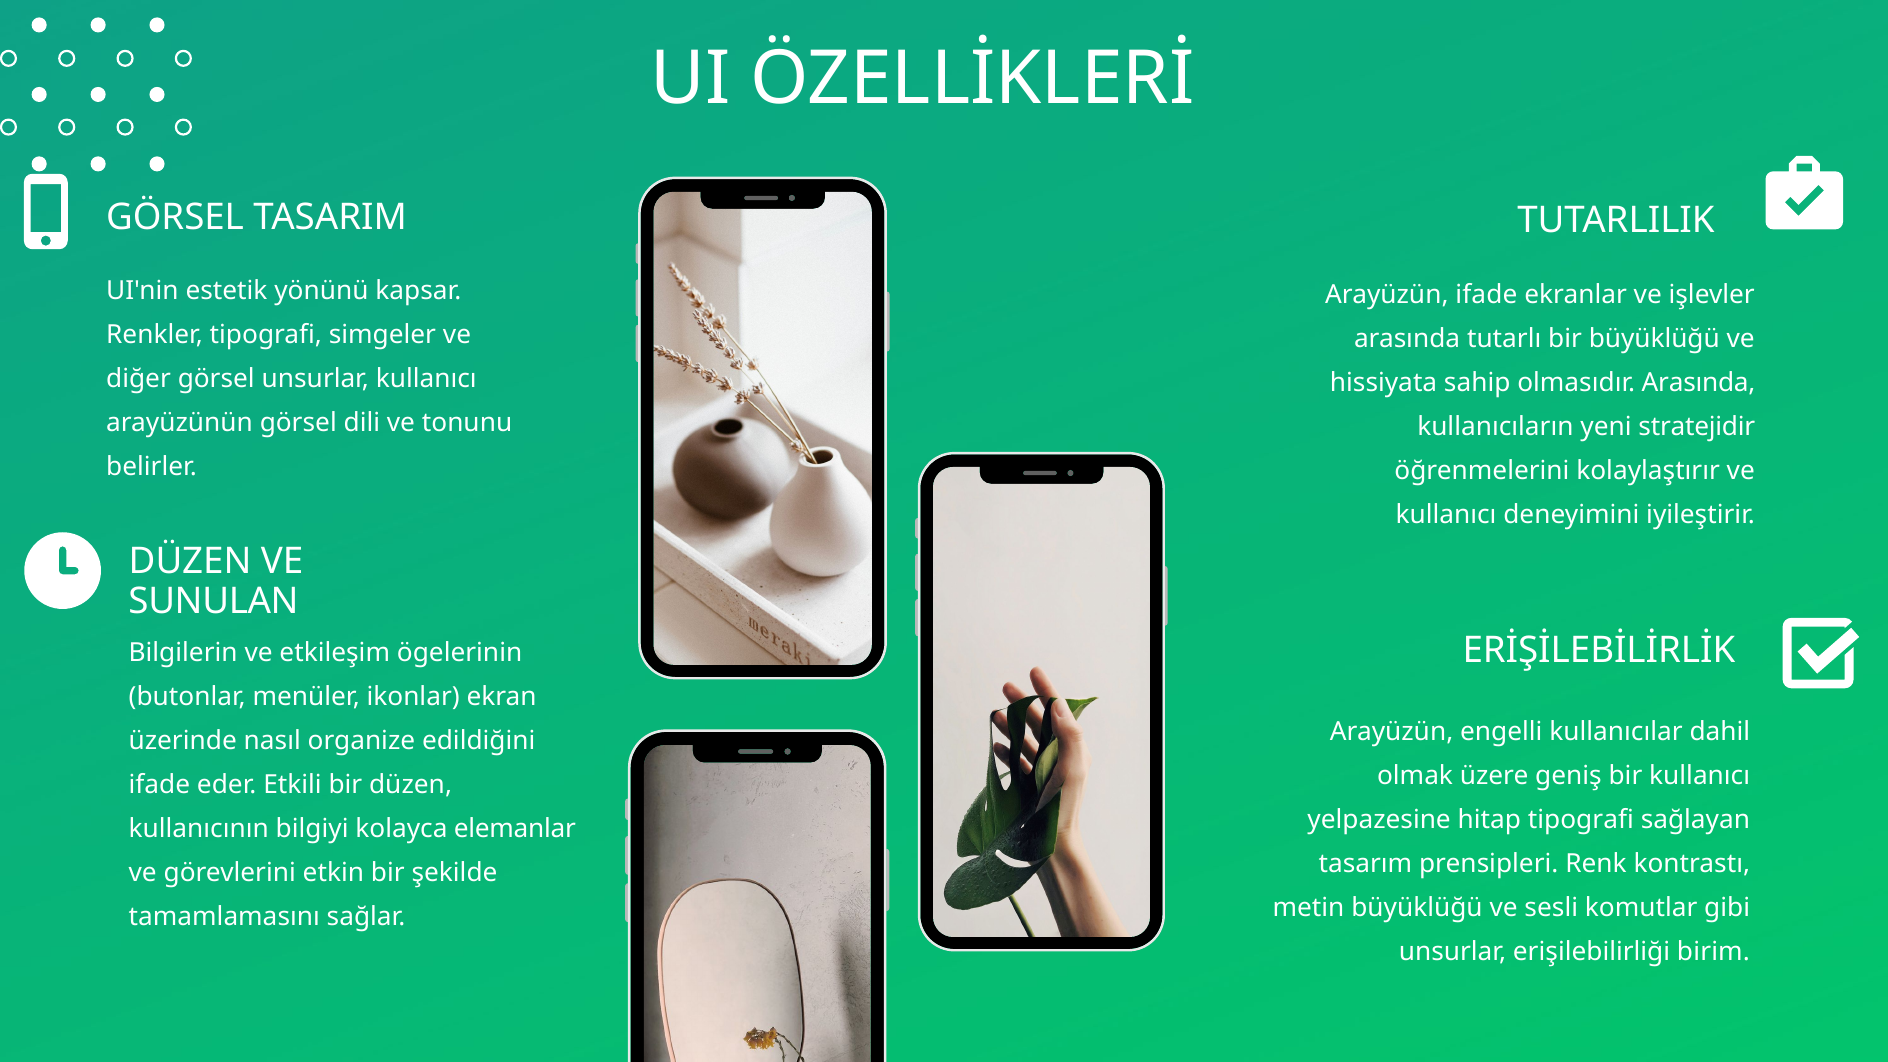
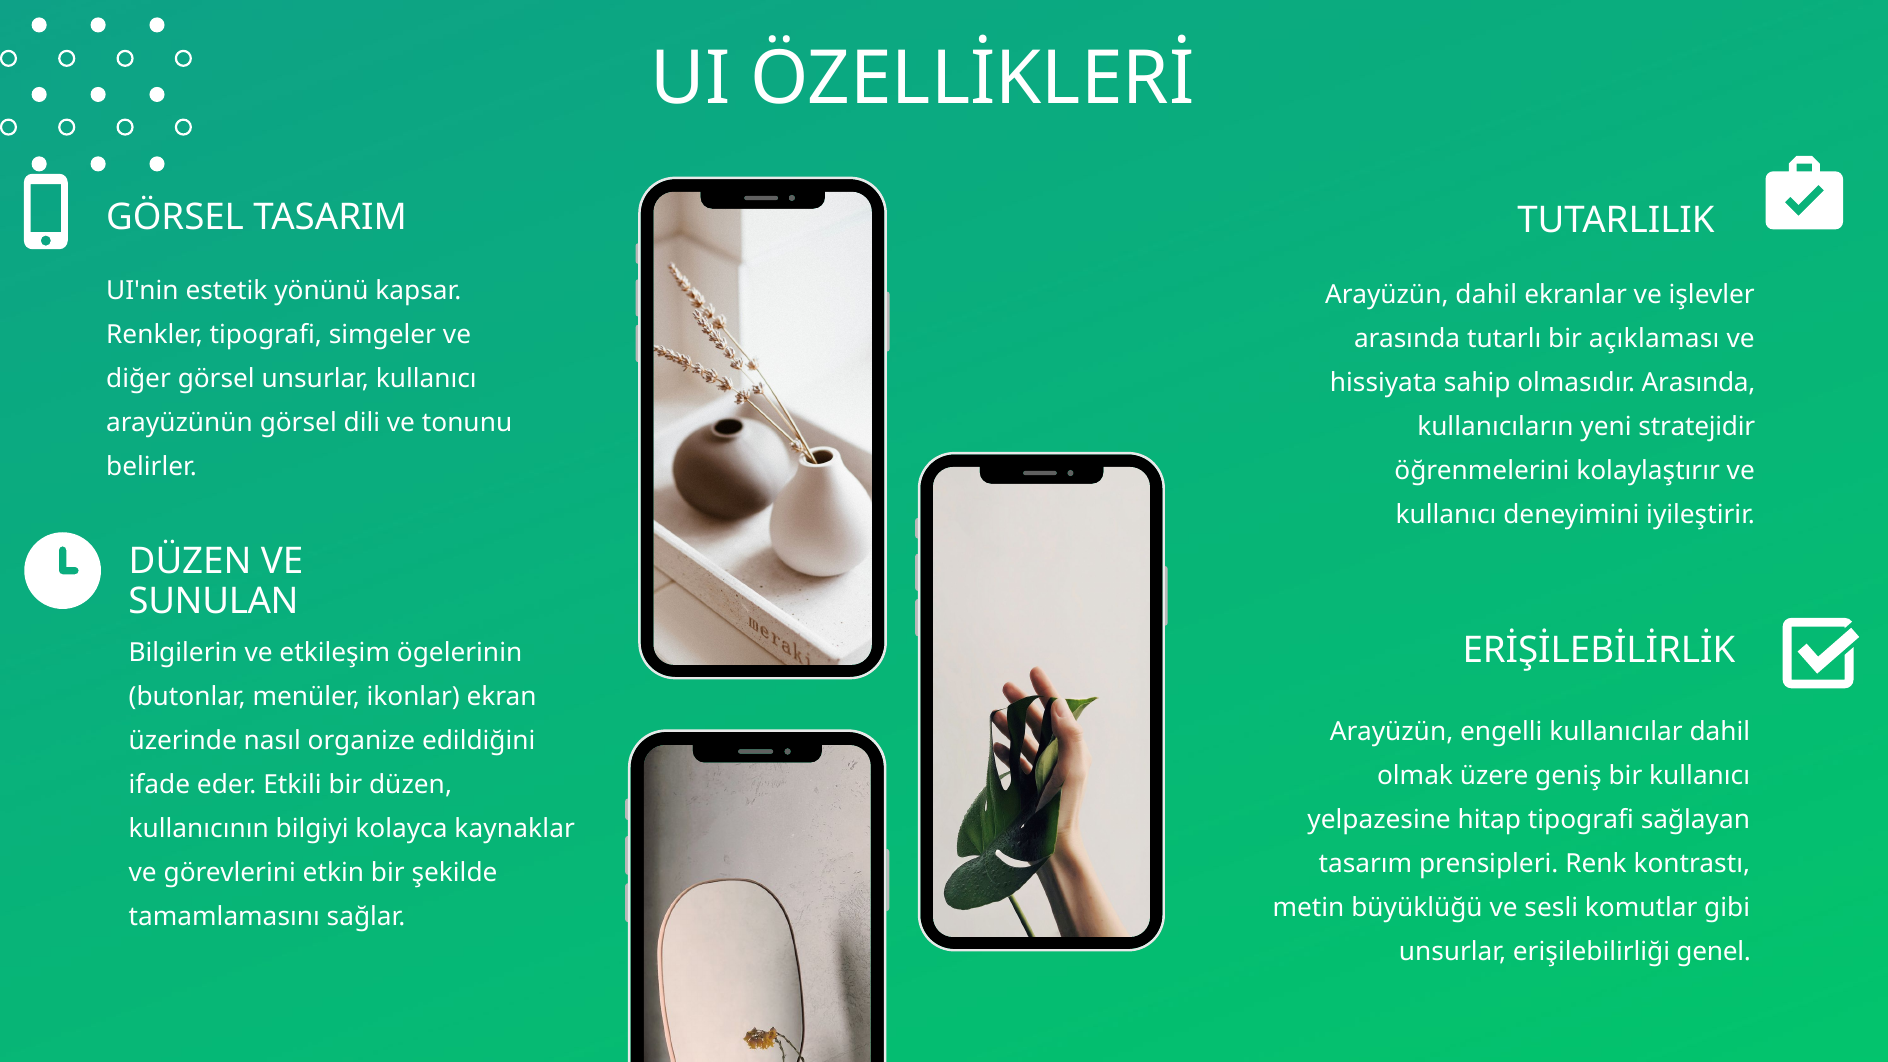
Arayüzün ifade: ifade -> dahil
bir büyüklüğü: büyüklüğü -> açıklaması
elemanlar: elemanlar -> kaynaklar
birim: birim -> genel
